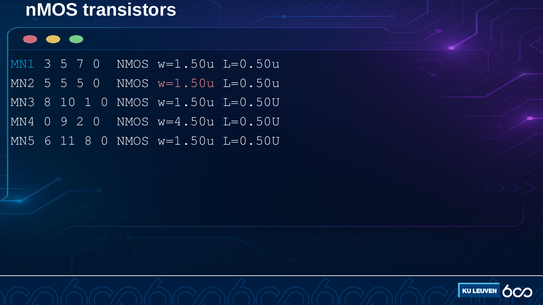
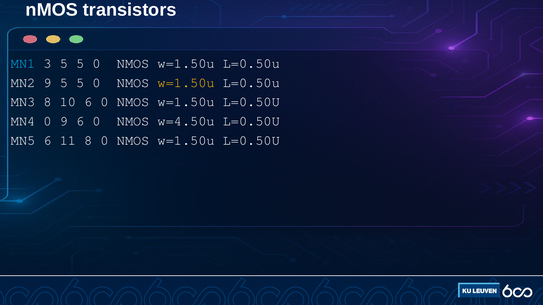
3 5 7: 7 -> 5
MN2 5: 5 -> 9
w=1.50u at (186, 83) colour: pink -> yellow
10 1: 1 -> 6
9 2: 2 -> 6
